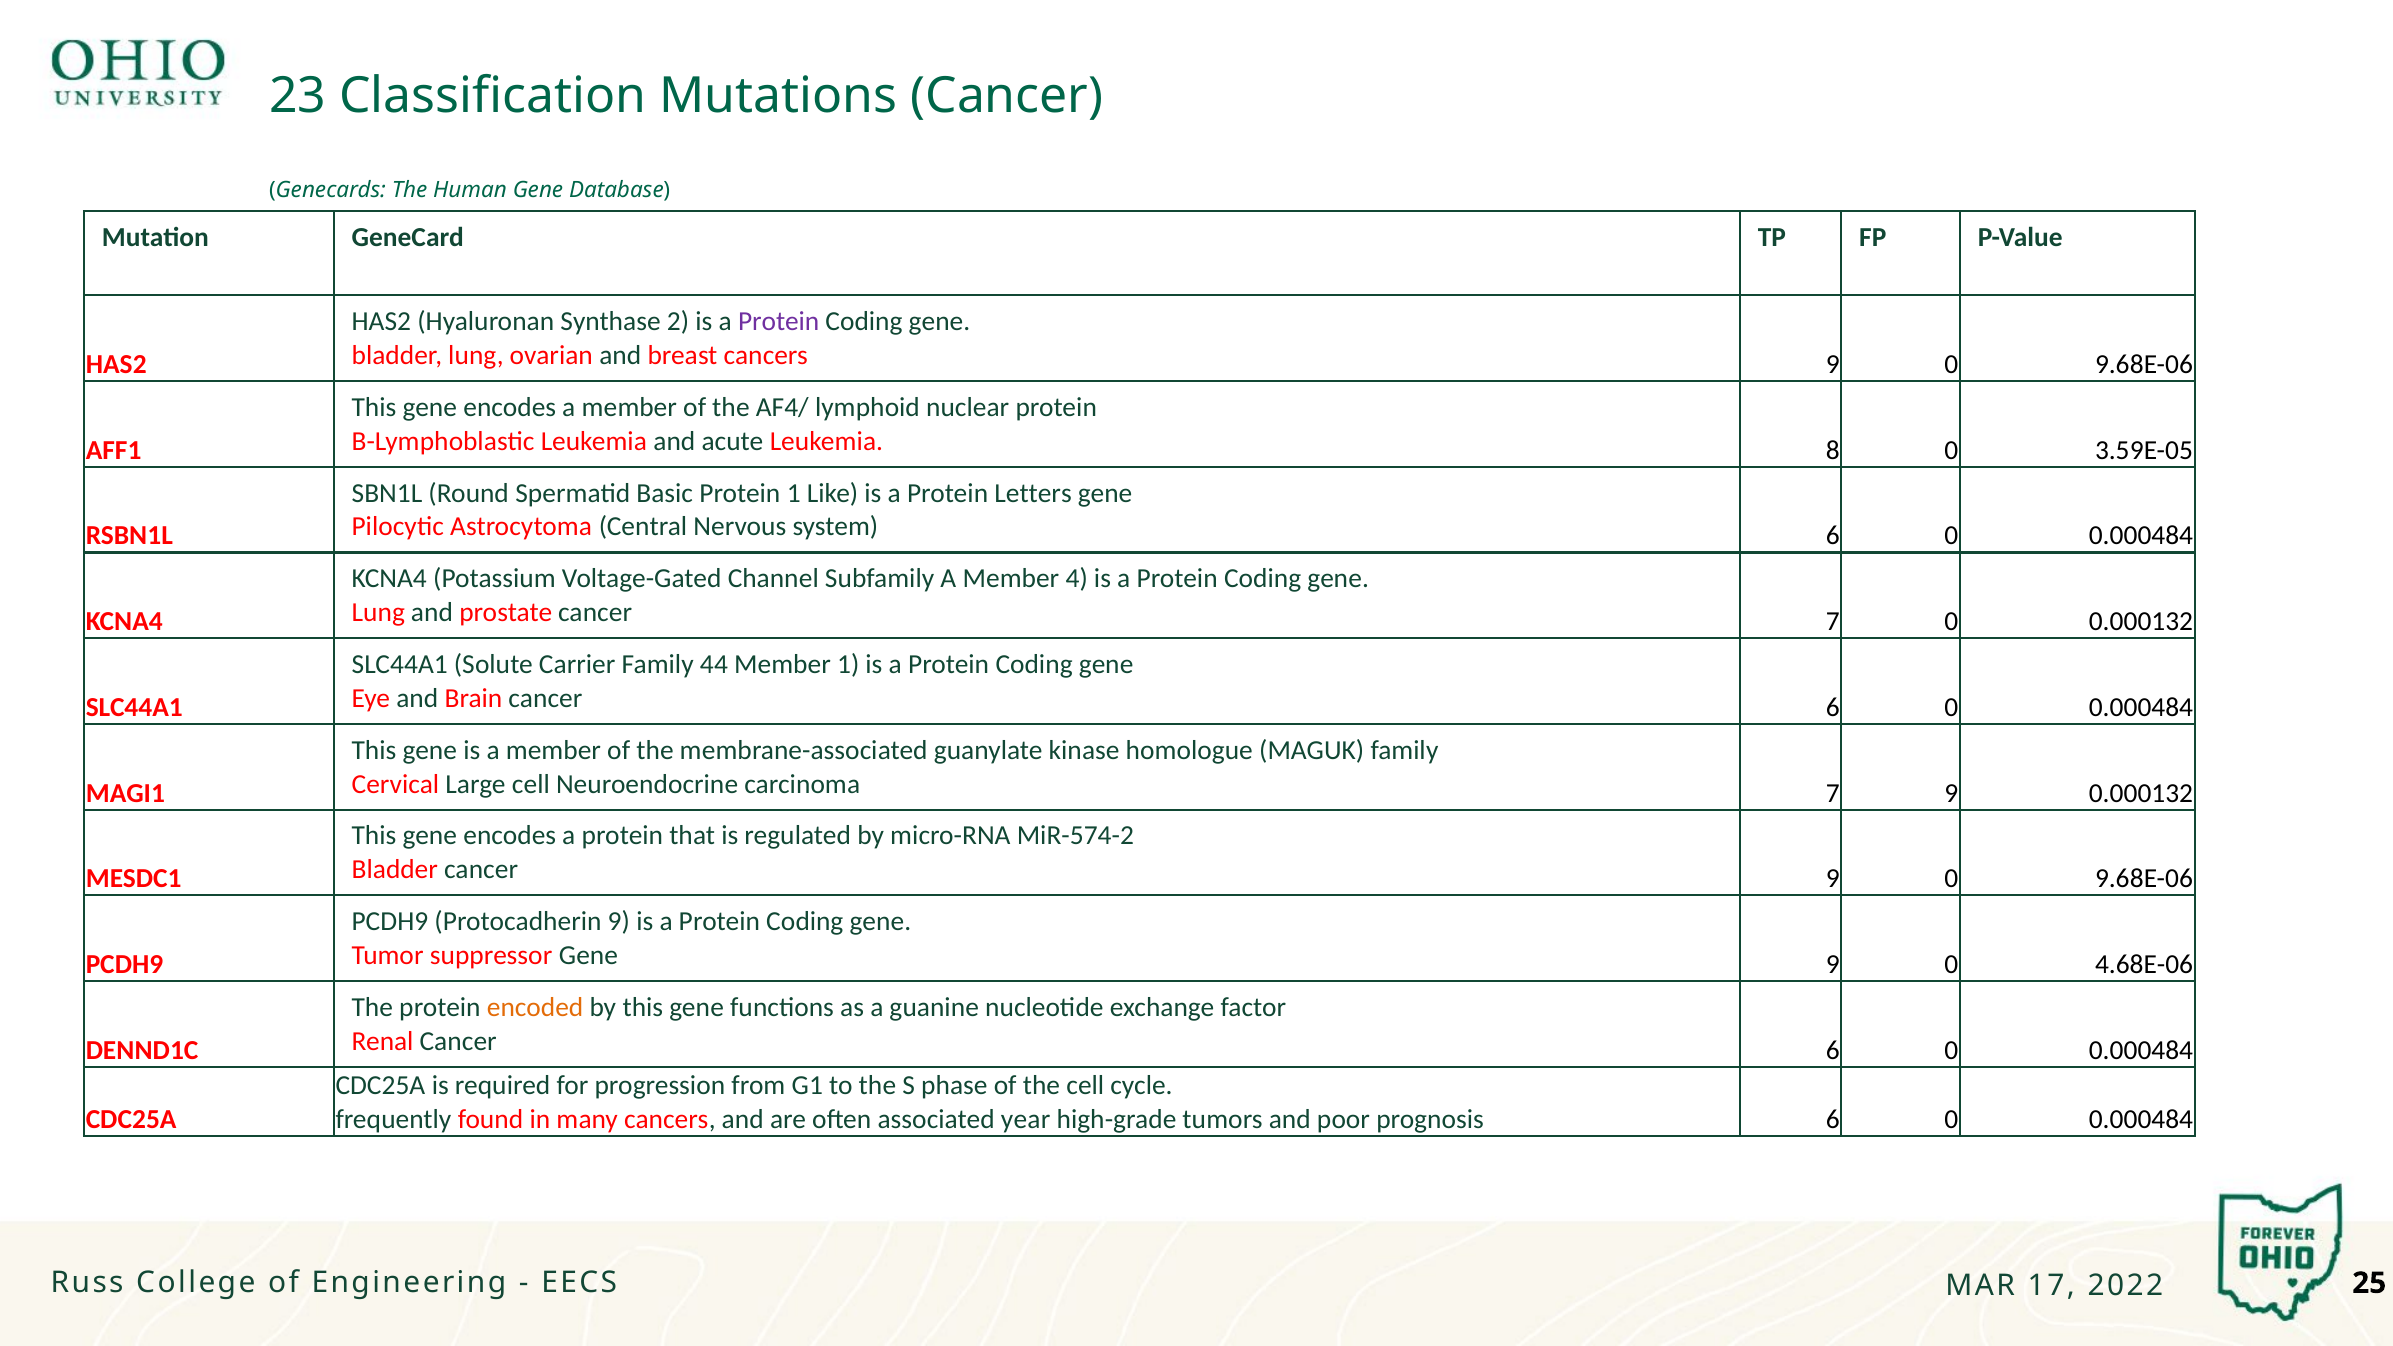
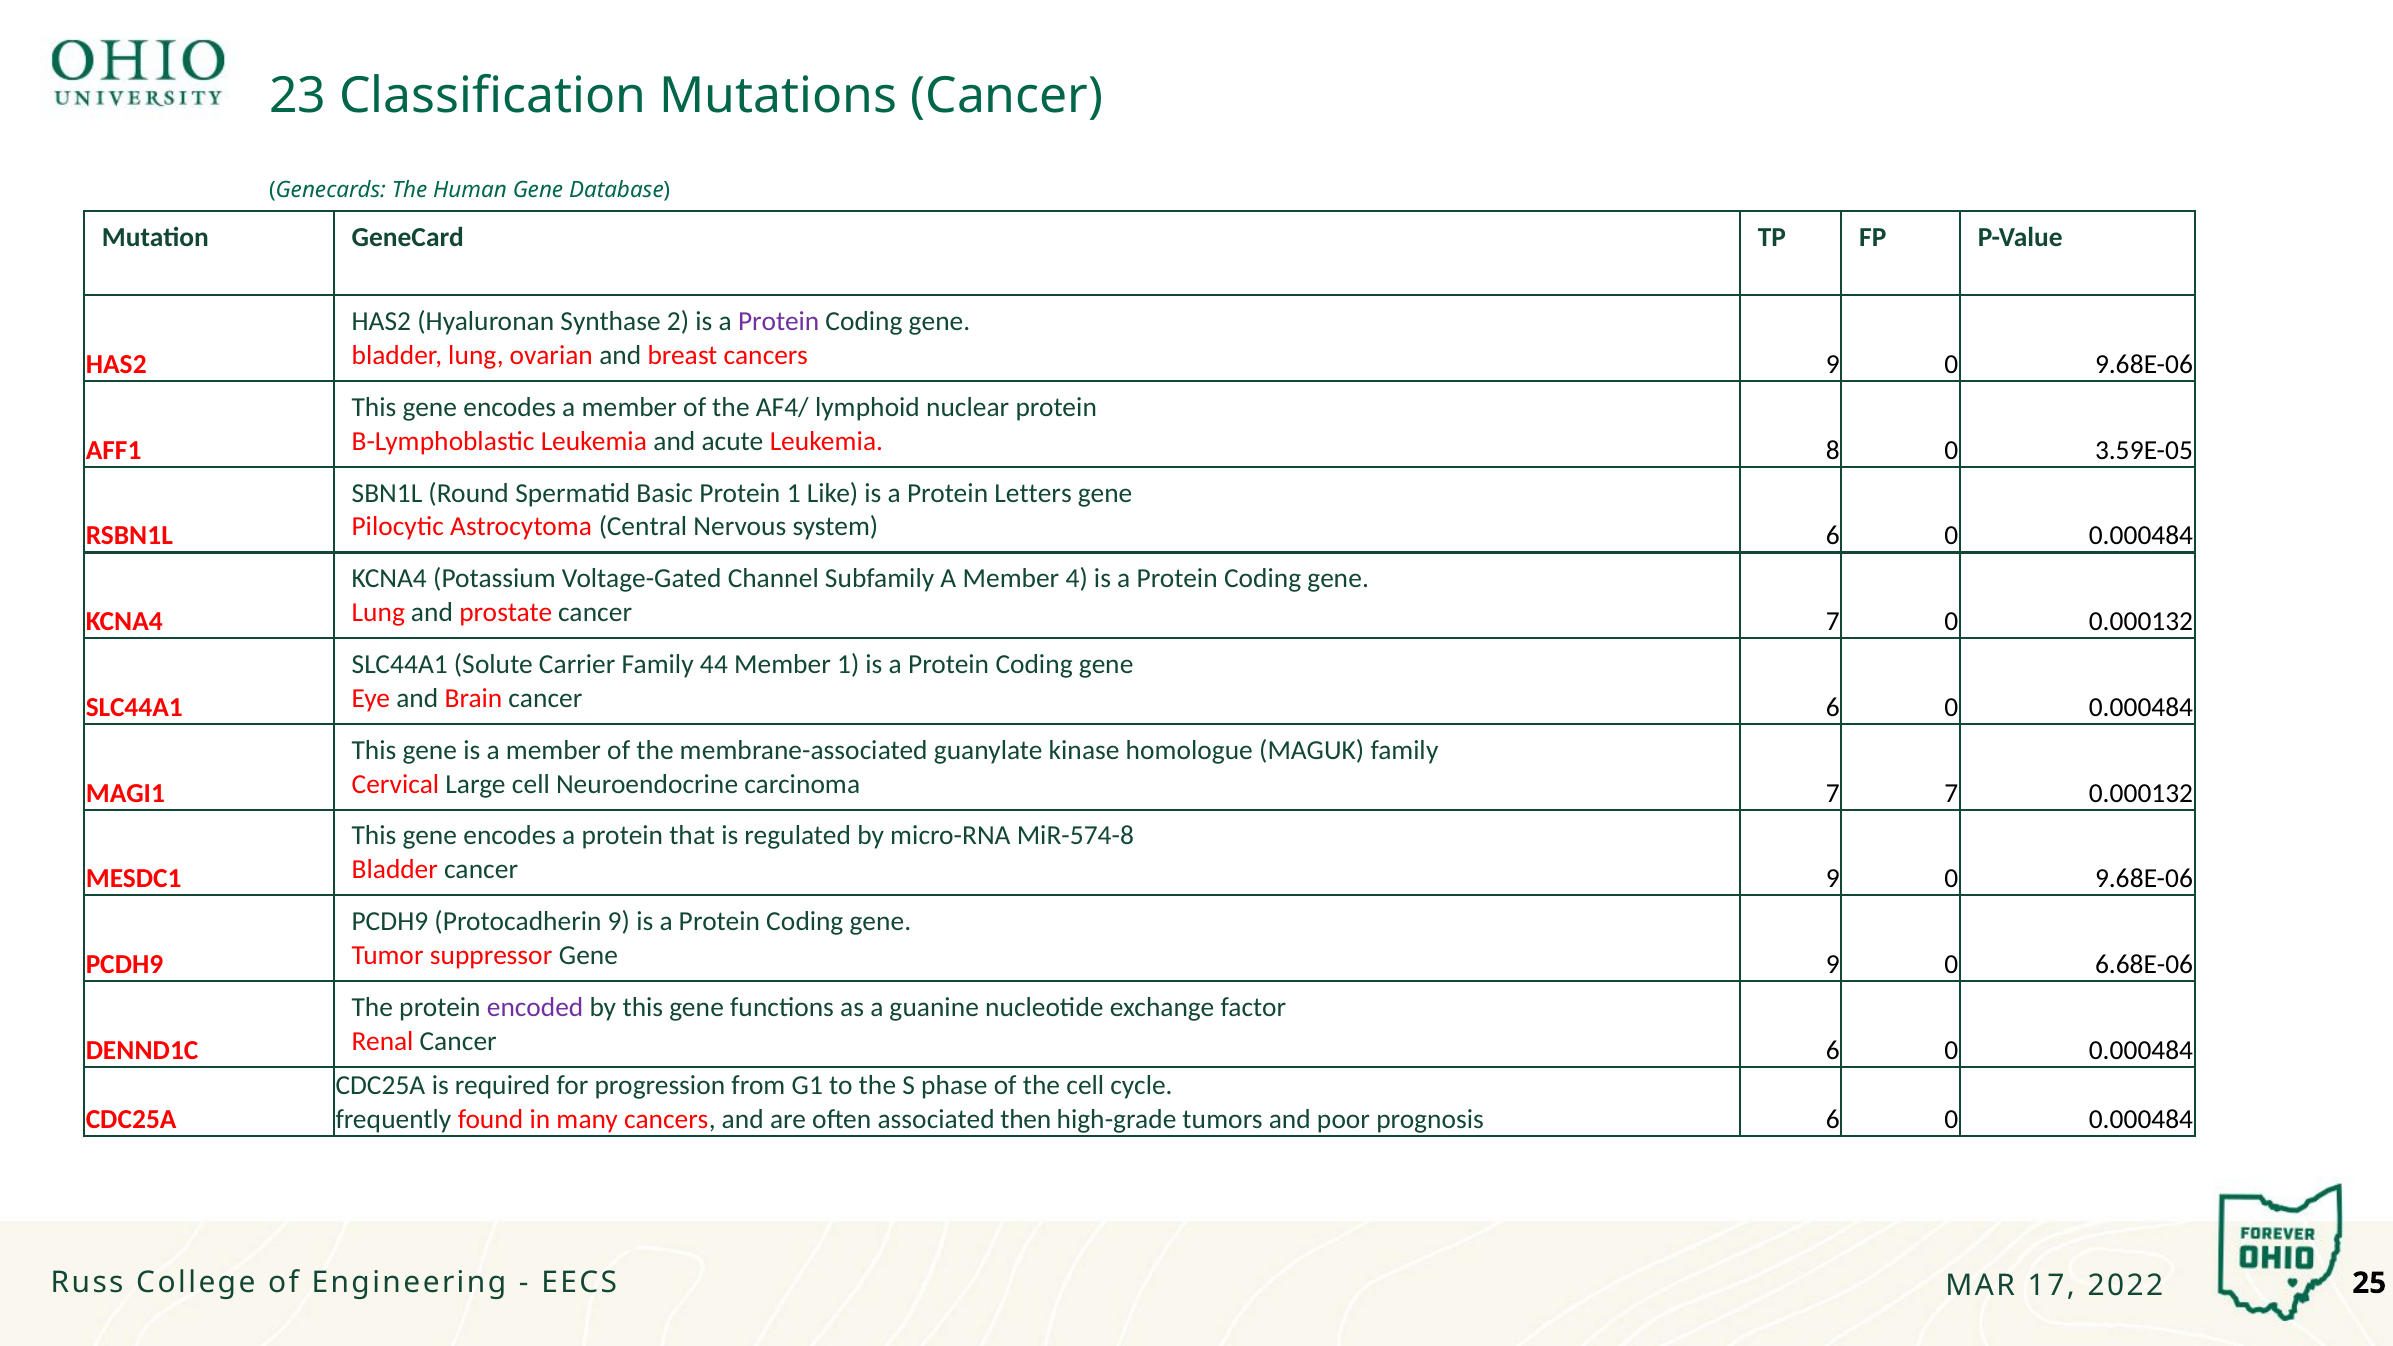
7 9: 9 -> 7
MiR-574-2: MiR-574-2 -> MiR-574-8
4.68E-06: 4.68E-06 -> 6.68E-06
encoded colour: orange -> purple
year: year -> then
